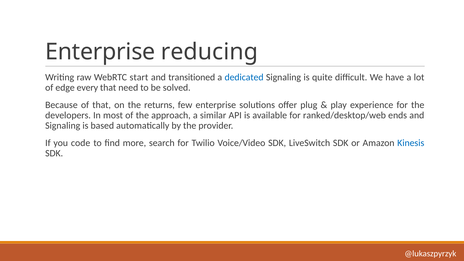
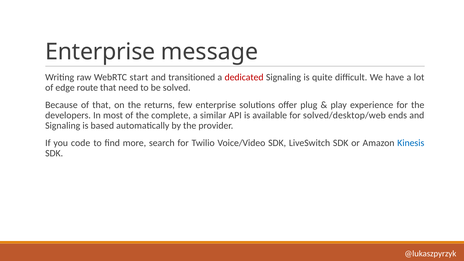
reducing: reducing -> message
dedicated colour: blue -> red
every: every -> route
approach: approach -> complete
ranked/desktop/web: ranked/desktop/web -> solved/desktop/web
